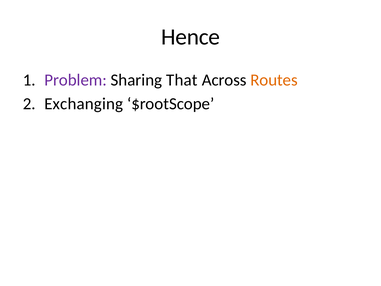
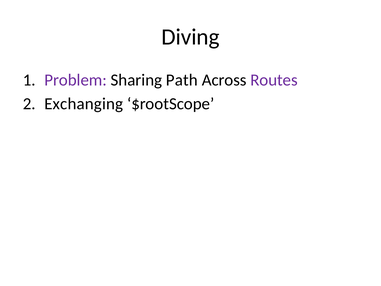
Hence: Hence -> Diving
That: That -> Path
Routes colour: orange -> purple
